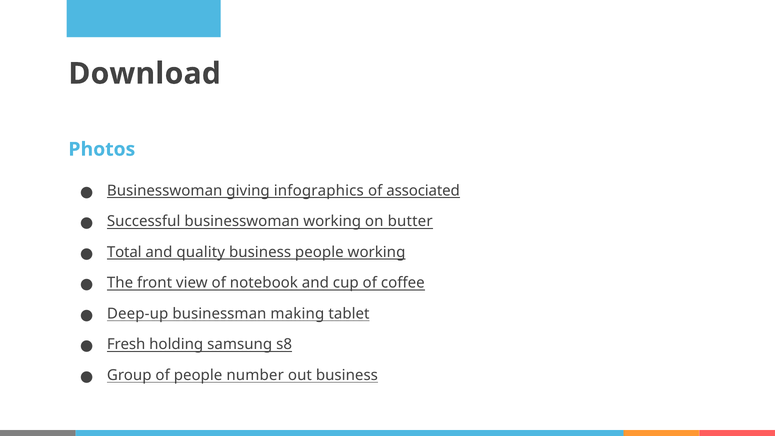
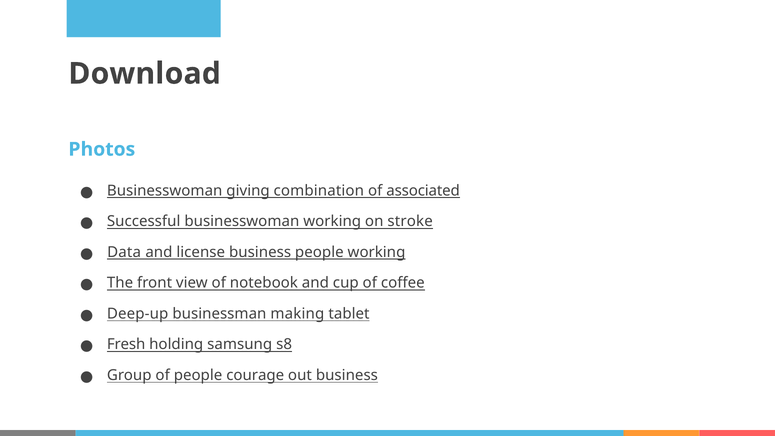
infographics: infographics -> combination
butter: butter -> stroke
Total: Total -> Data
quality: quality -> license
number: number -> courage
